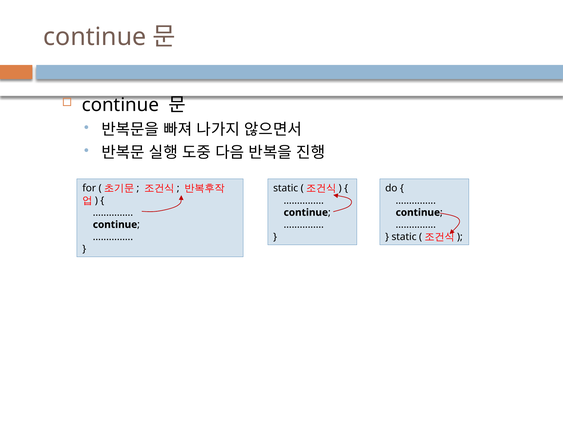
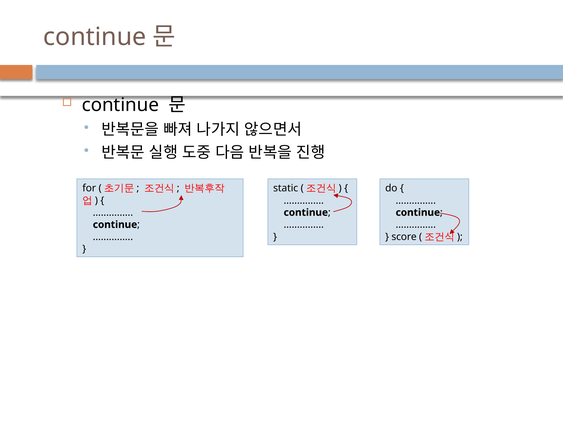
static at (404, 236): static -> score
